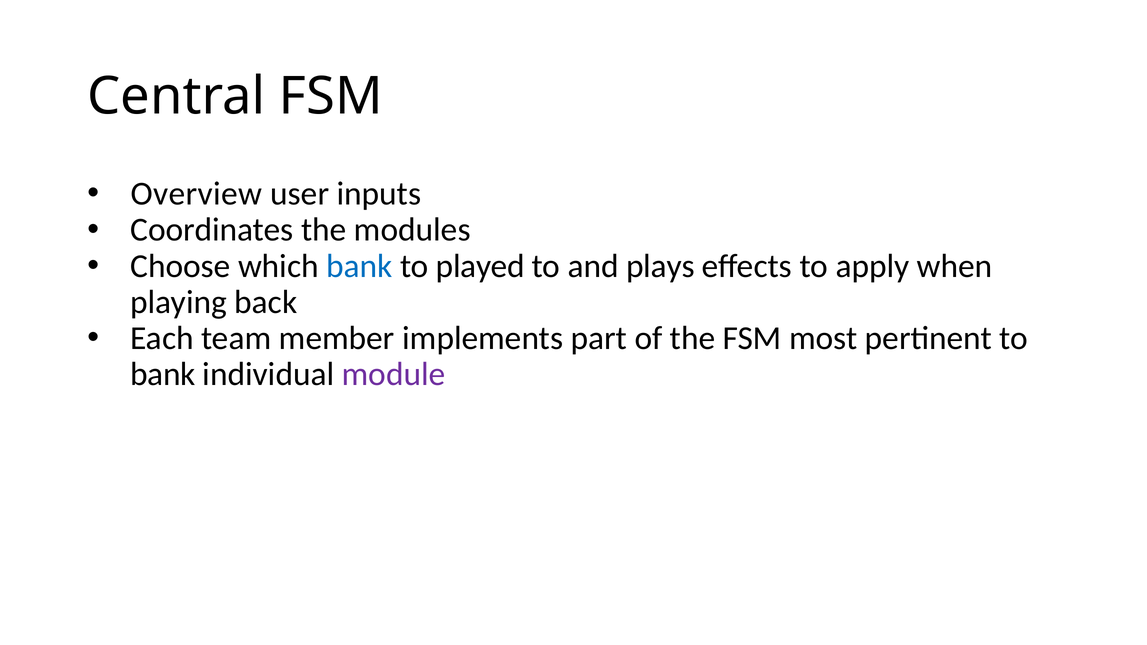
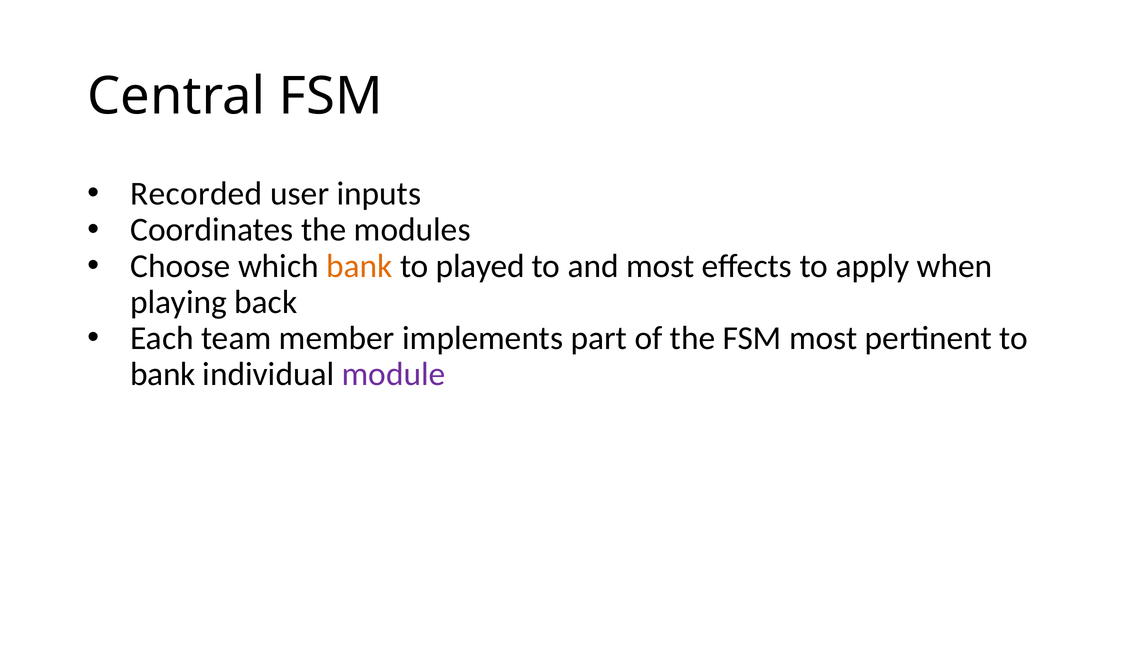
Overview: Overview -> Recorded
bank at (359, 266) colour: blue -> orange
and plays: plays -> most
